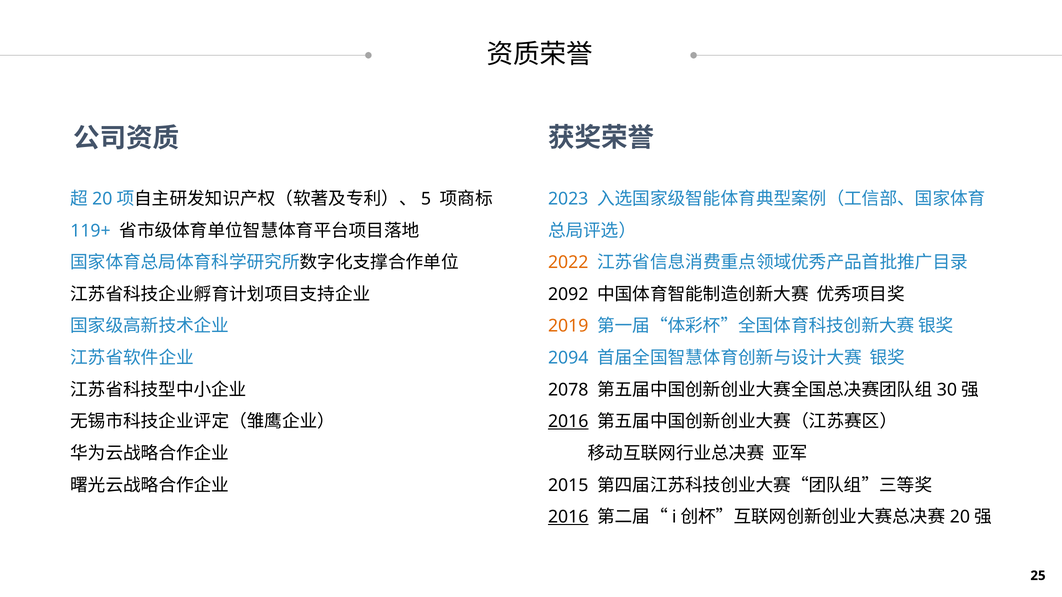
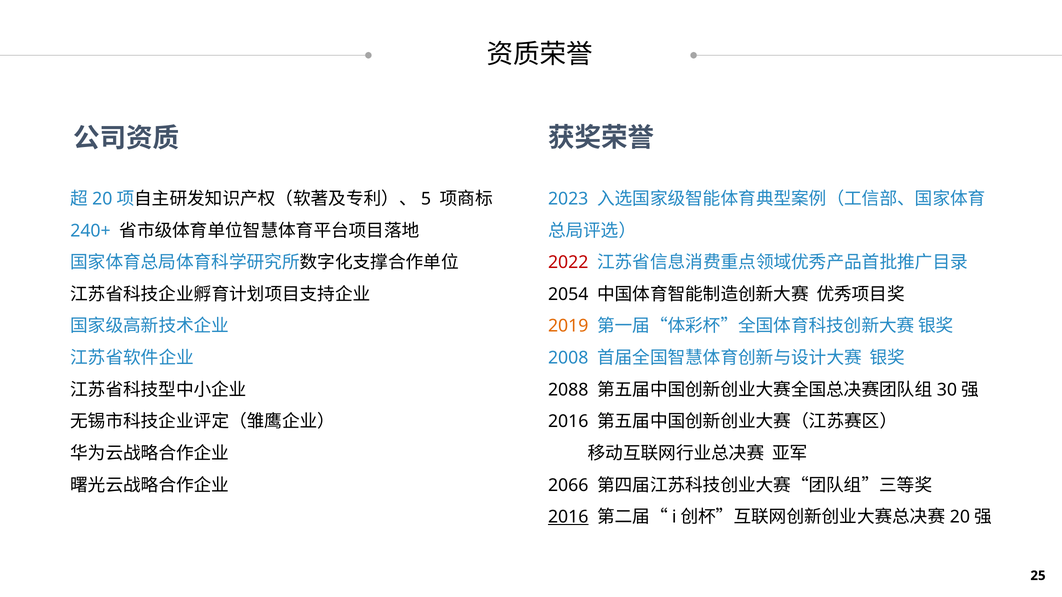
119+: 119+ -> 240+
2022 colour: orange -> red
2092: 2092 -> 2054
2094: 2094 -> 2008
2078: 2078 -> 2088
2016 at (568, 422) underline: present -> none
2015: 2015 -> 2066
